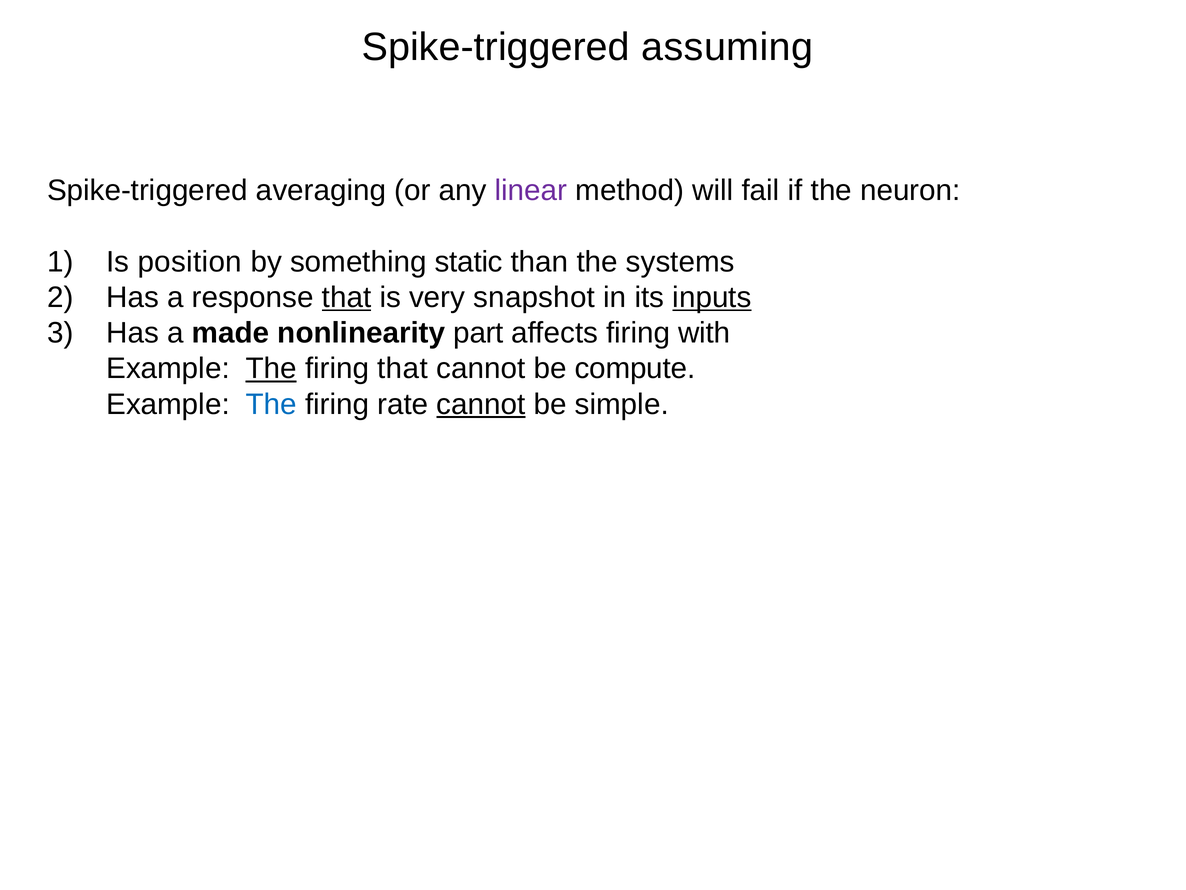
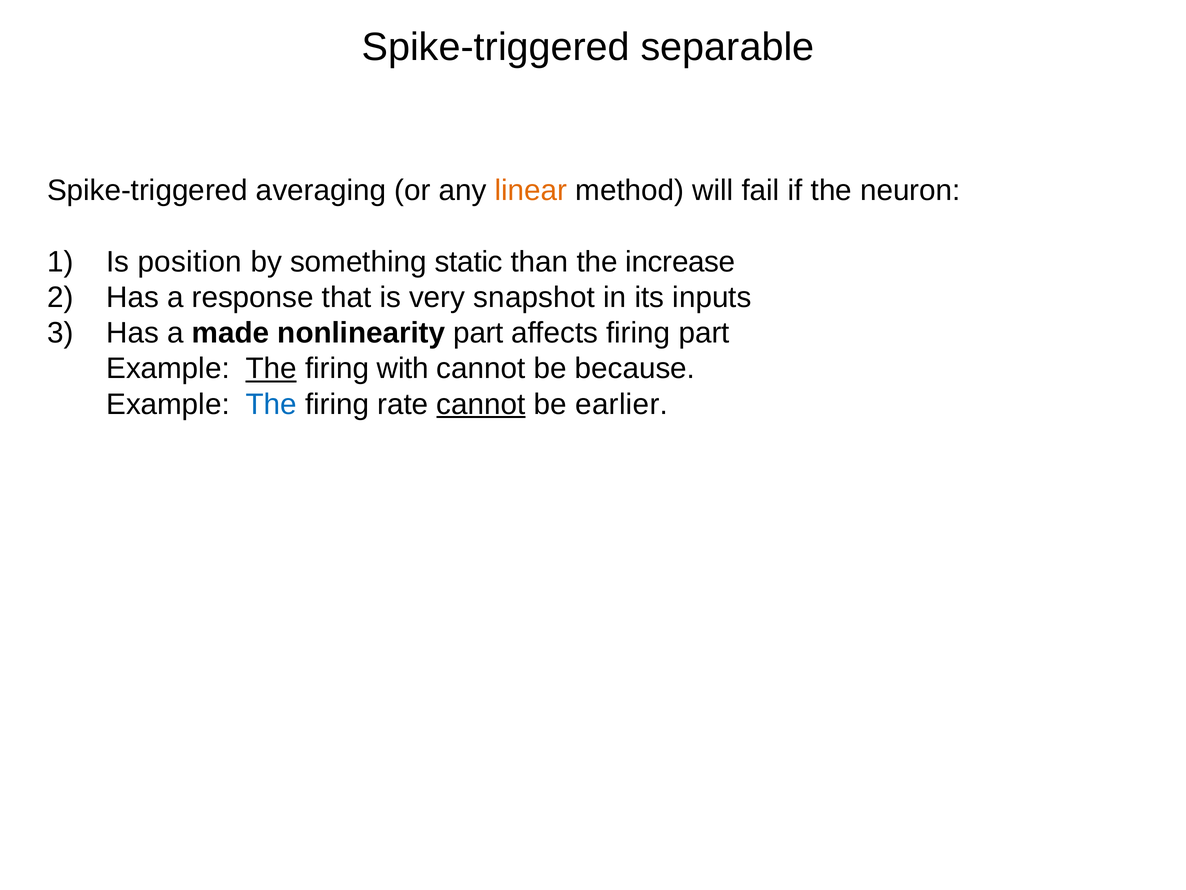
assuming: assuming -> separable
linear colour: purple -> orange
systems: systems -> increase
that at (347, 297) underline: present -> none
inputs underline: present -> none
firing with: with -> part
firing that: that -> with
compute: compute -> because
simple: simple -> earlier
